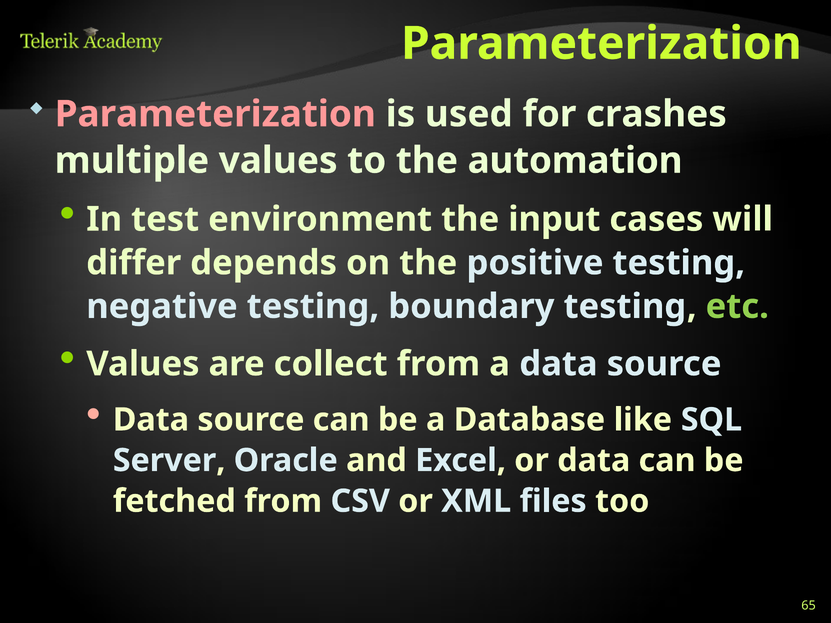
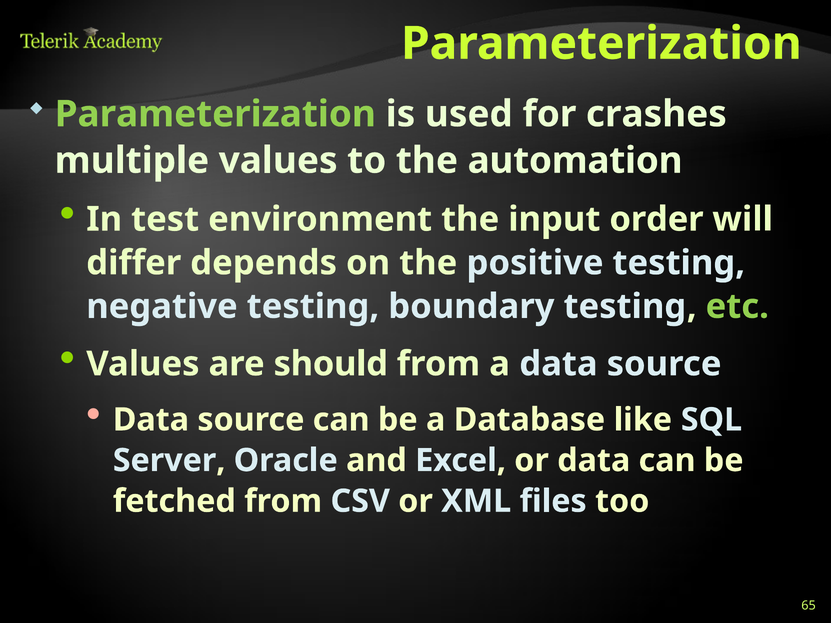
Parameterization at (215, 114) colour: pink -> light green
cases: cases -> order
collect: collect -> should
